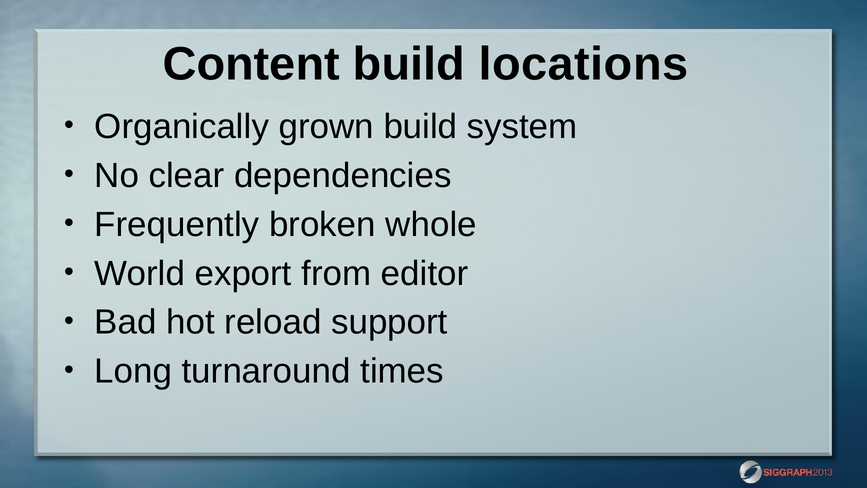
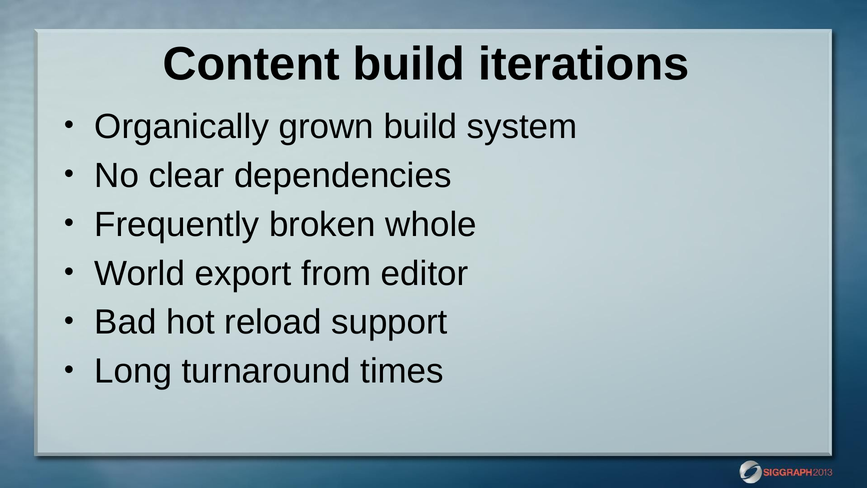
locations: locations -> iterations
